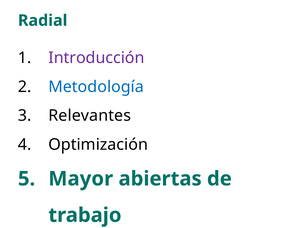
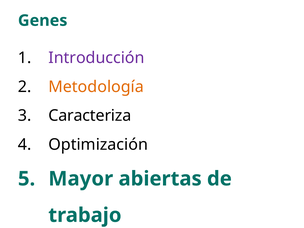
Radial: Radial -> Genes
Metodología colour: blue -> orange
Relevantes: Relevantes -> Caracteriza
